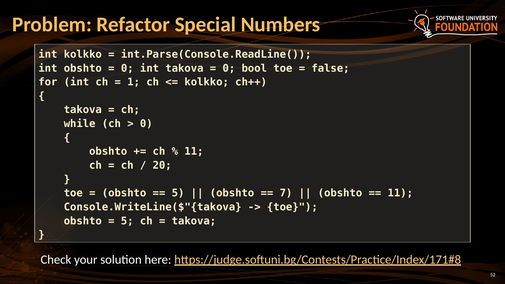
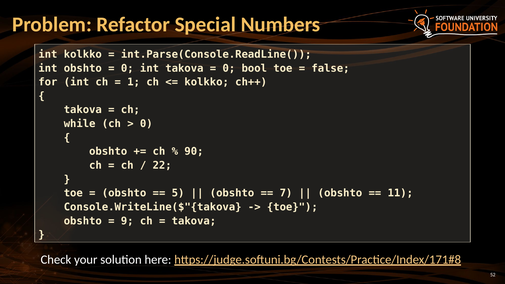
11 at (194, 152): 11 -> 90
20: 20 -> 22
5 at (127, 221): 5 -> 9
